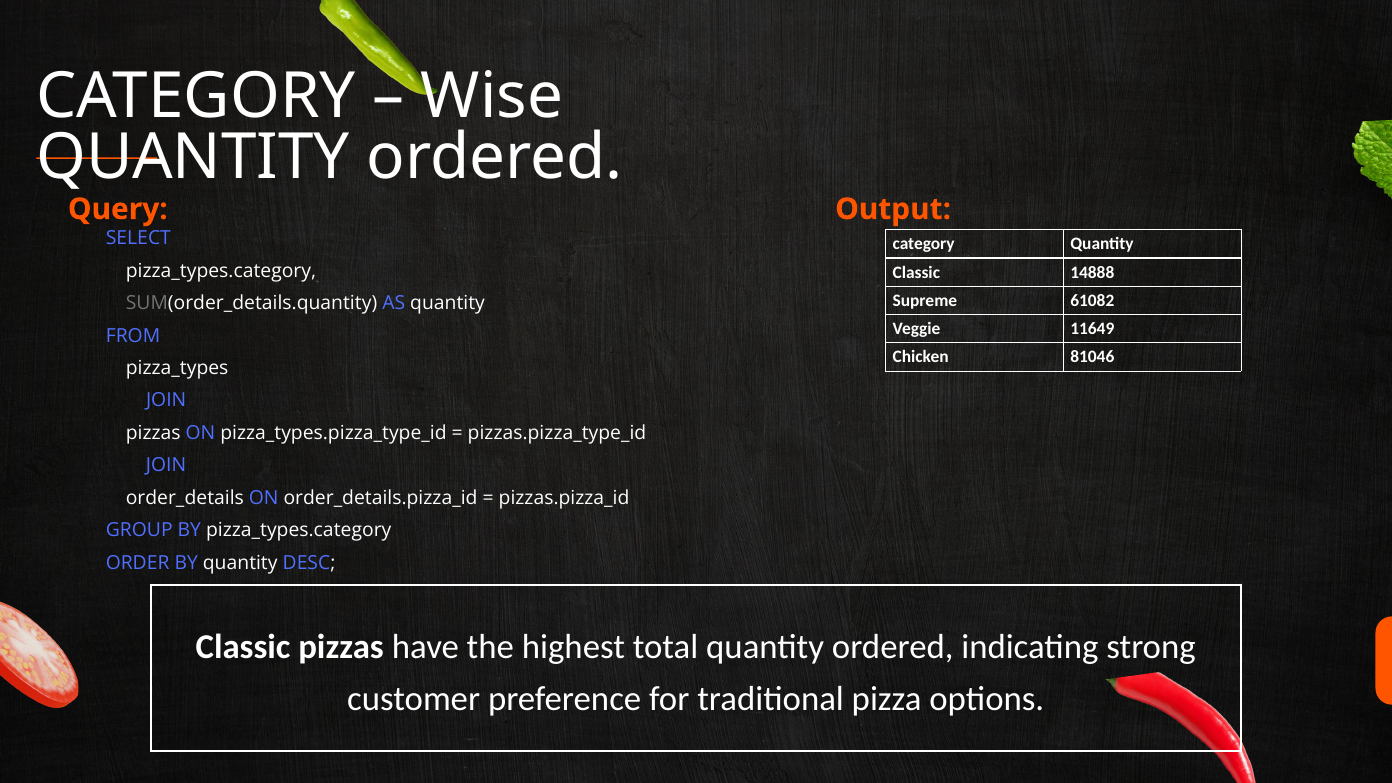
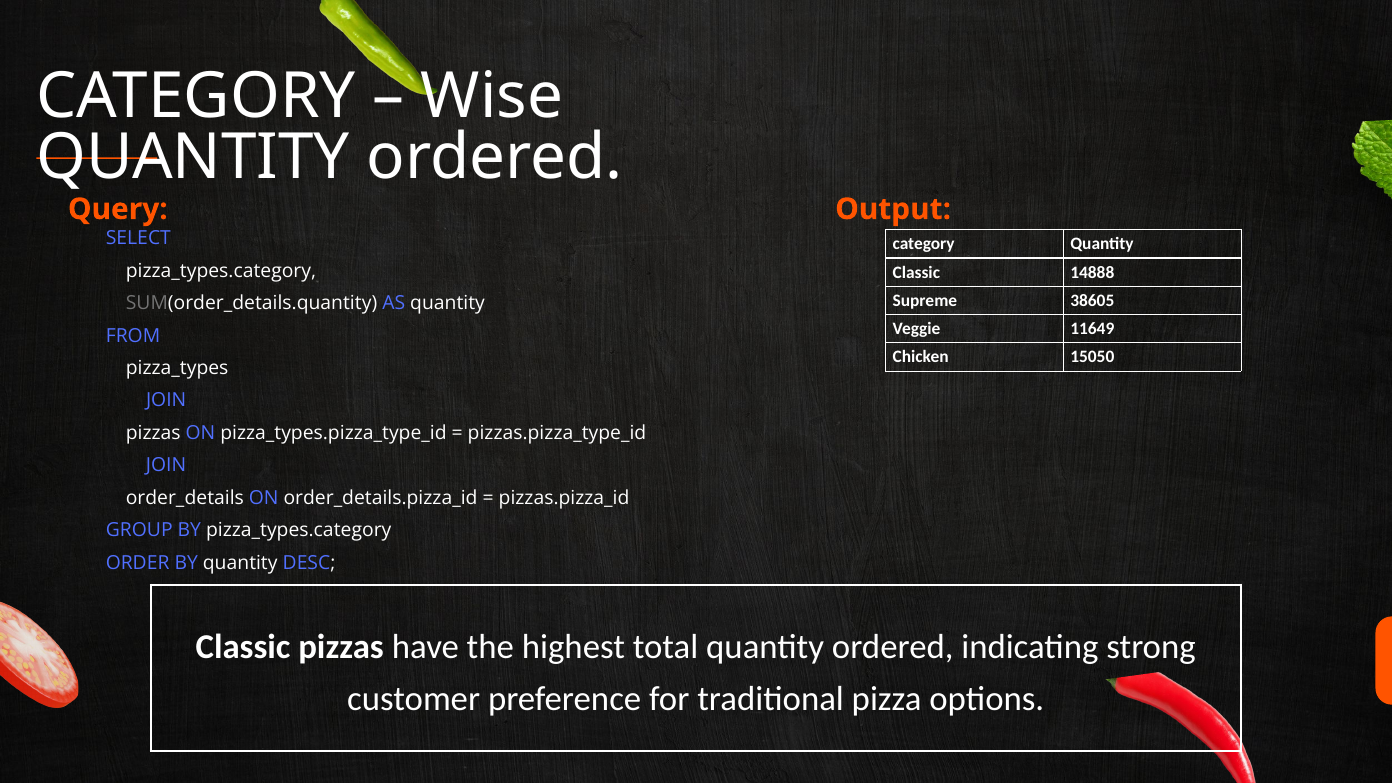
61082: 61082 -> 38605
81046: 81046 -> 15050
